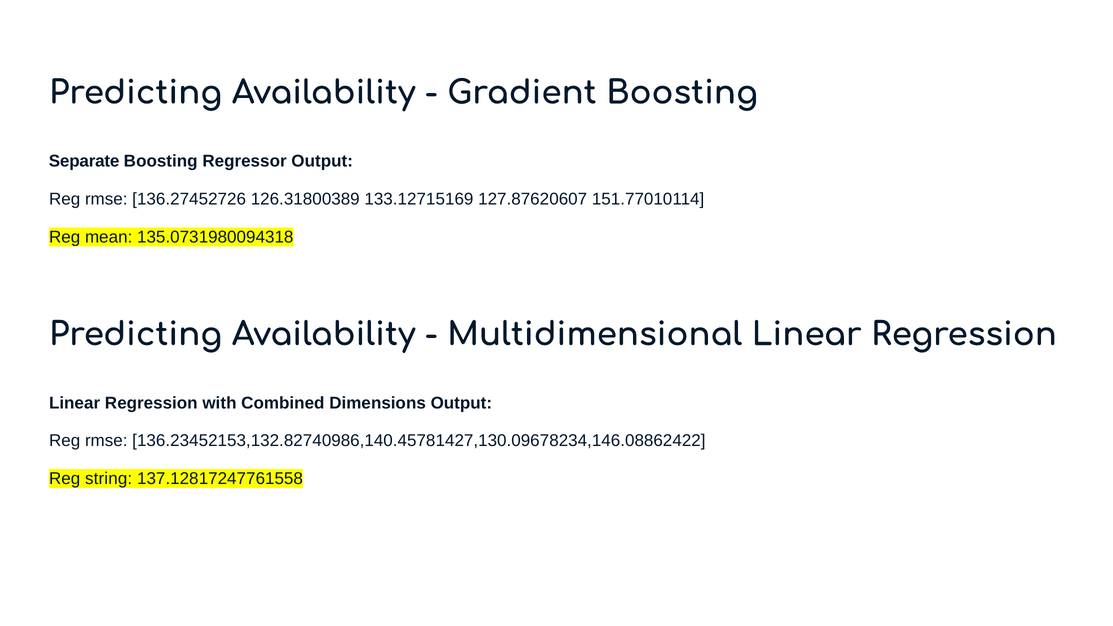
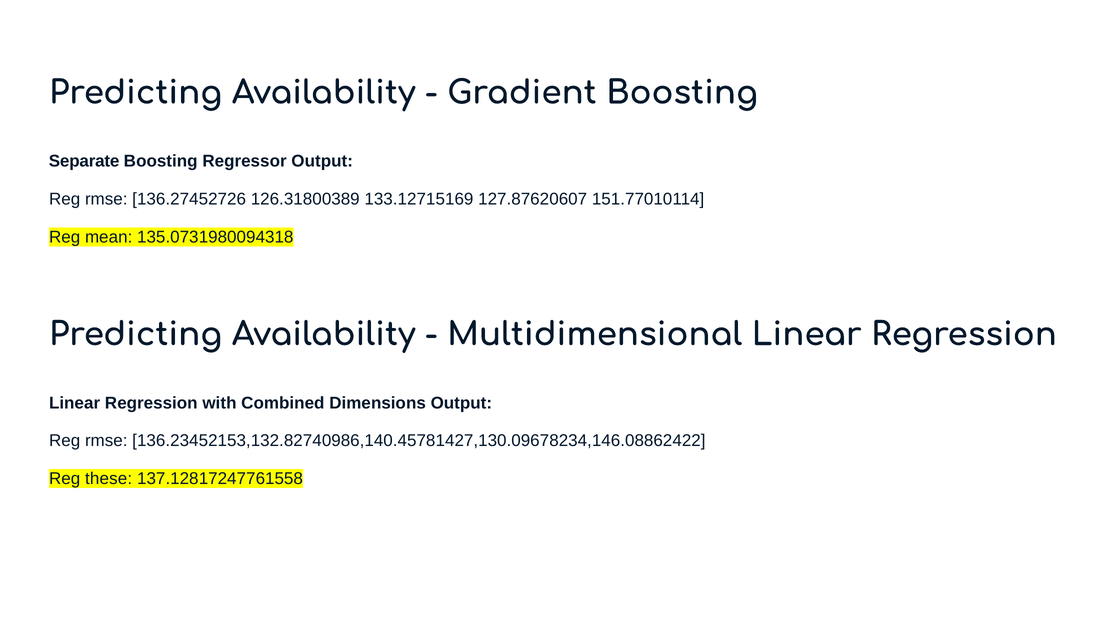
string: string -> these
